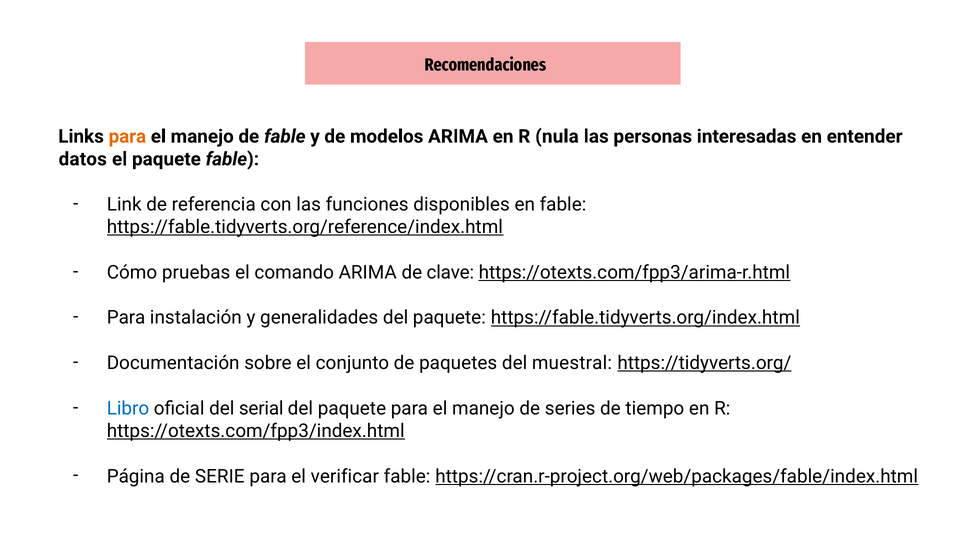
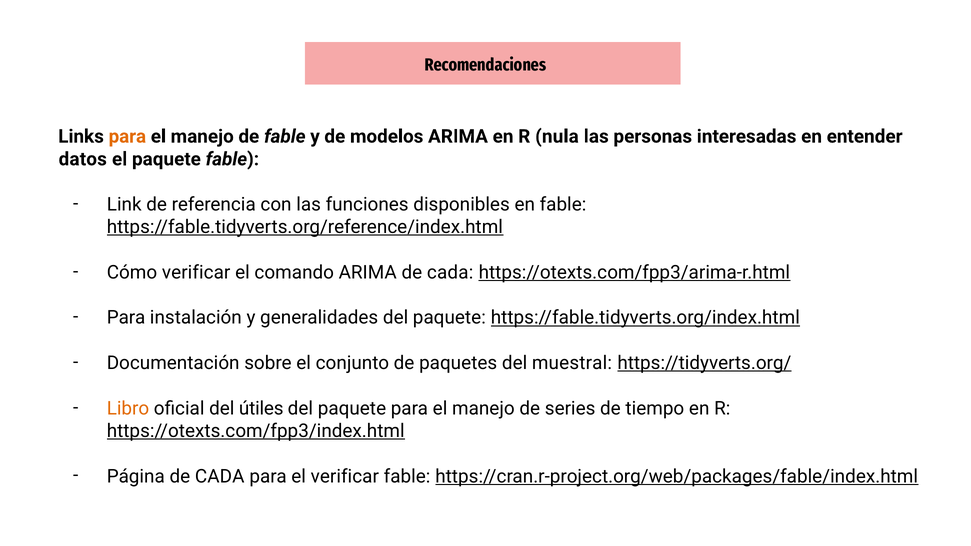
Cómo pruebas: pruebas -> verificar
ARIMA de clave: clave -> cada
Libro colour: blue -> orange
serial: serial -> útiles
Página de SERIE: SERIE -> CADA
